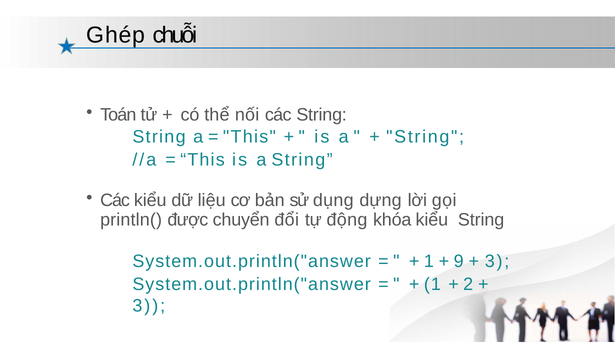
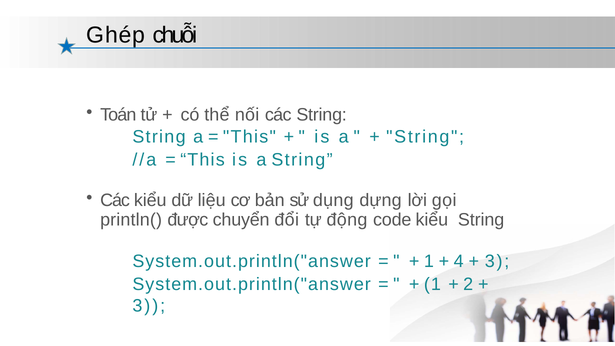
khóa: khóa -> code
9: 9 -> 4
